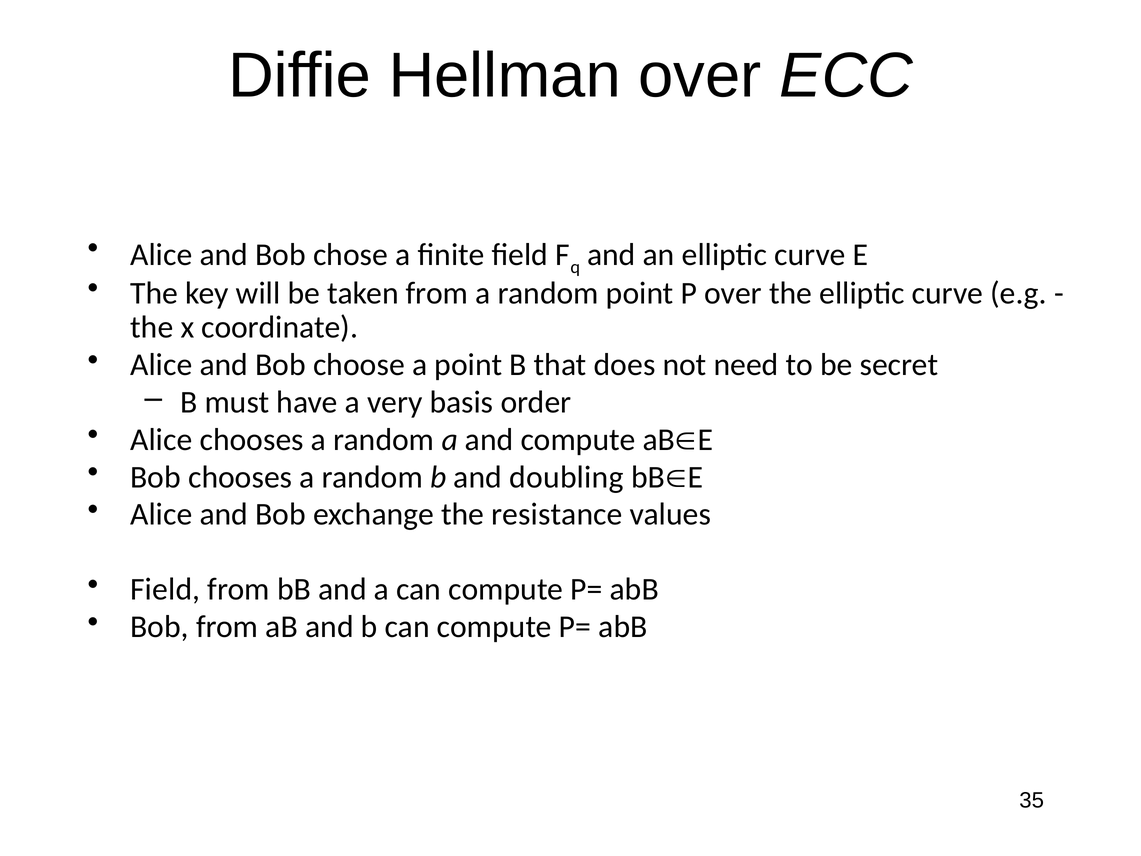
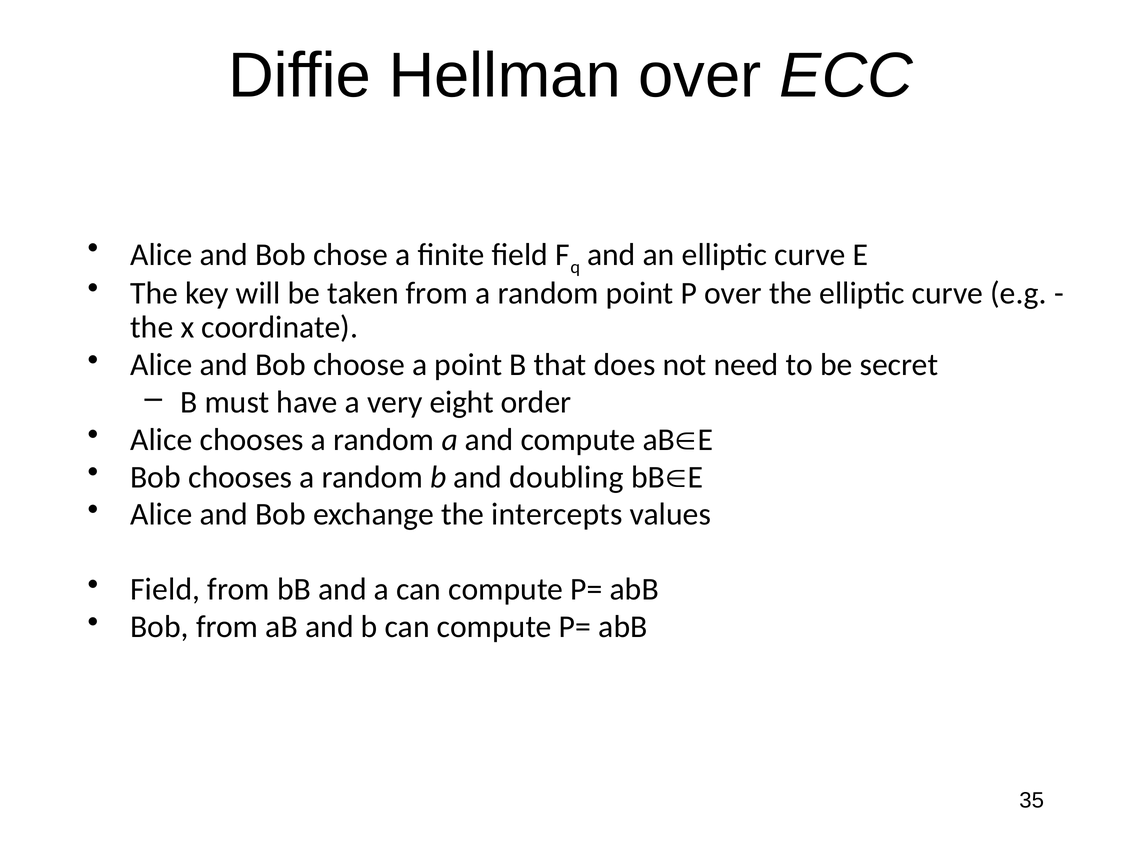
basis: basis -> eight
resistance: resistance -> intercepts
